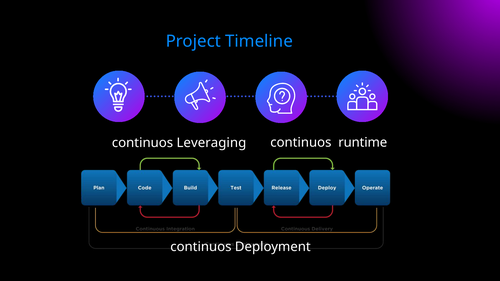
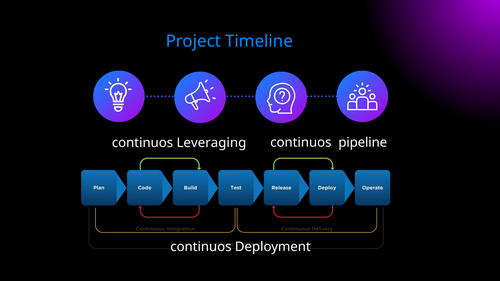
runtime: runtime -> pipeline
